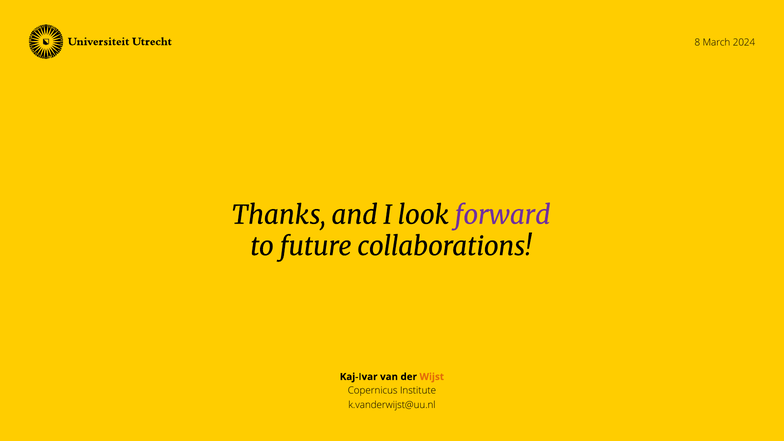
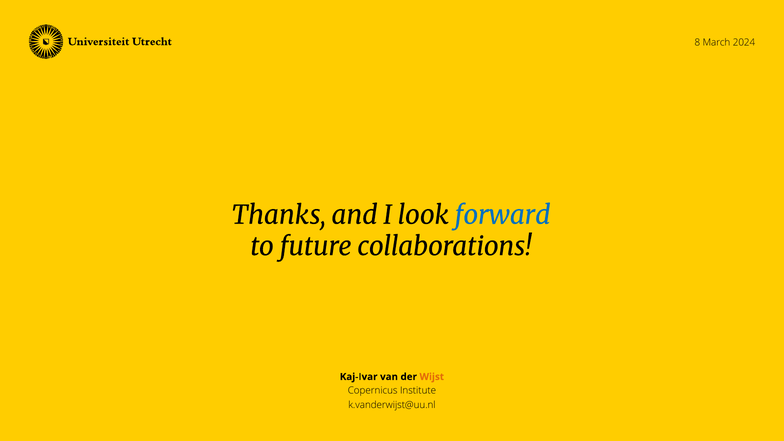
forward colour: purple -> blue
